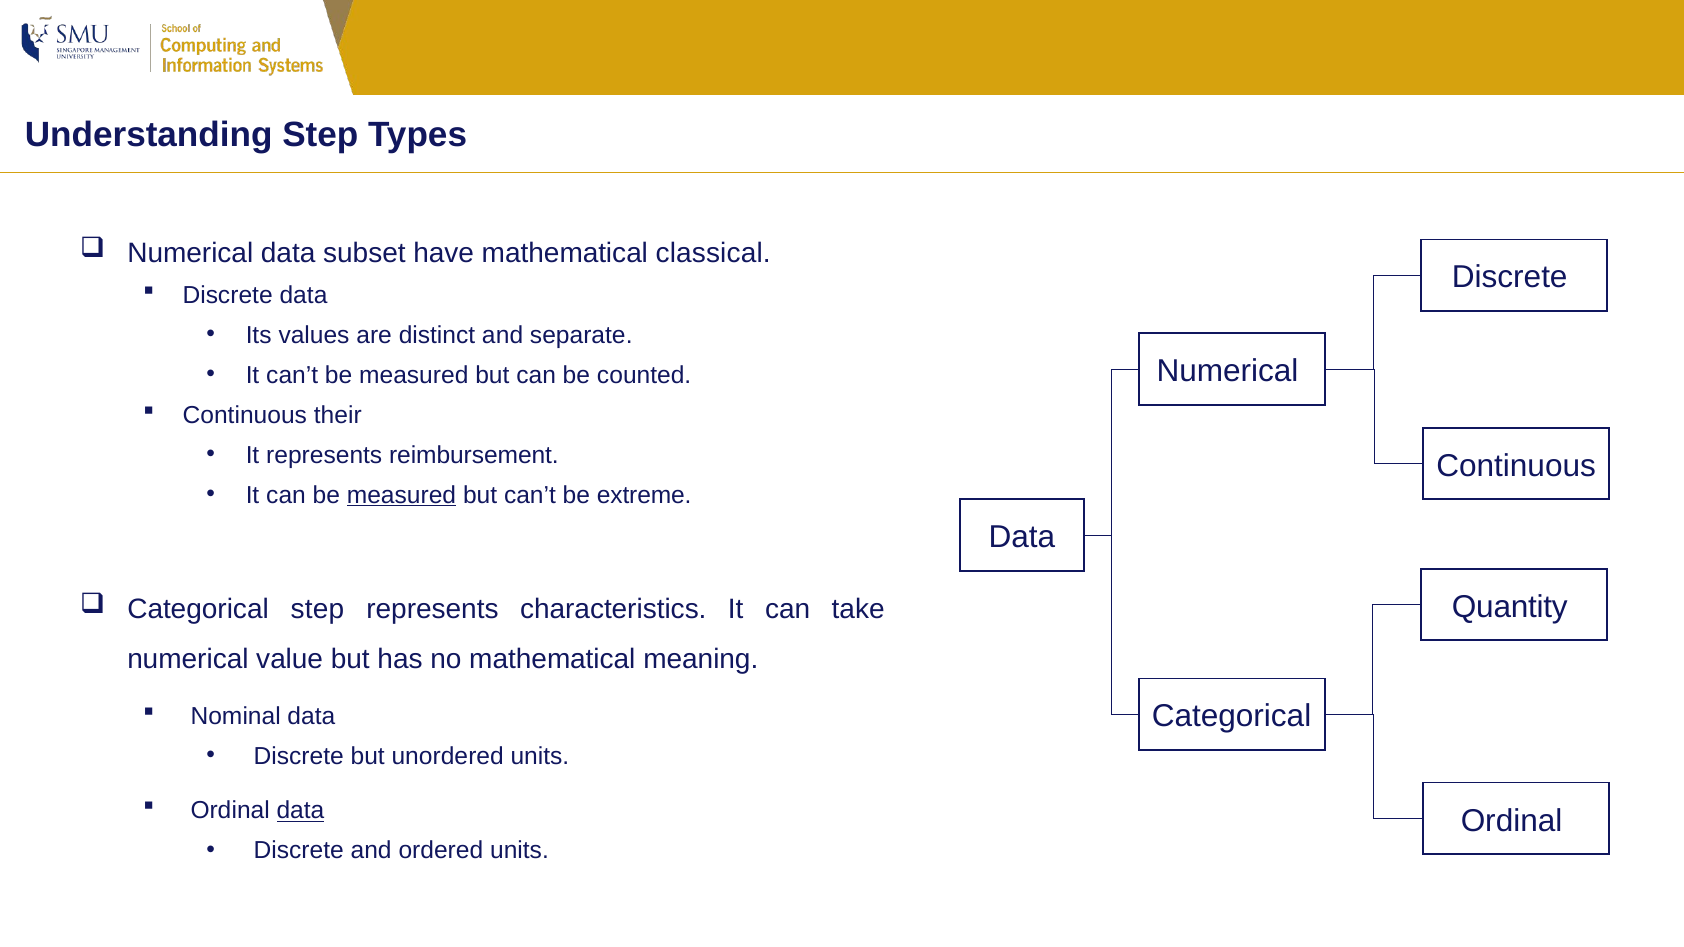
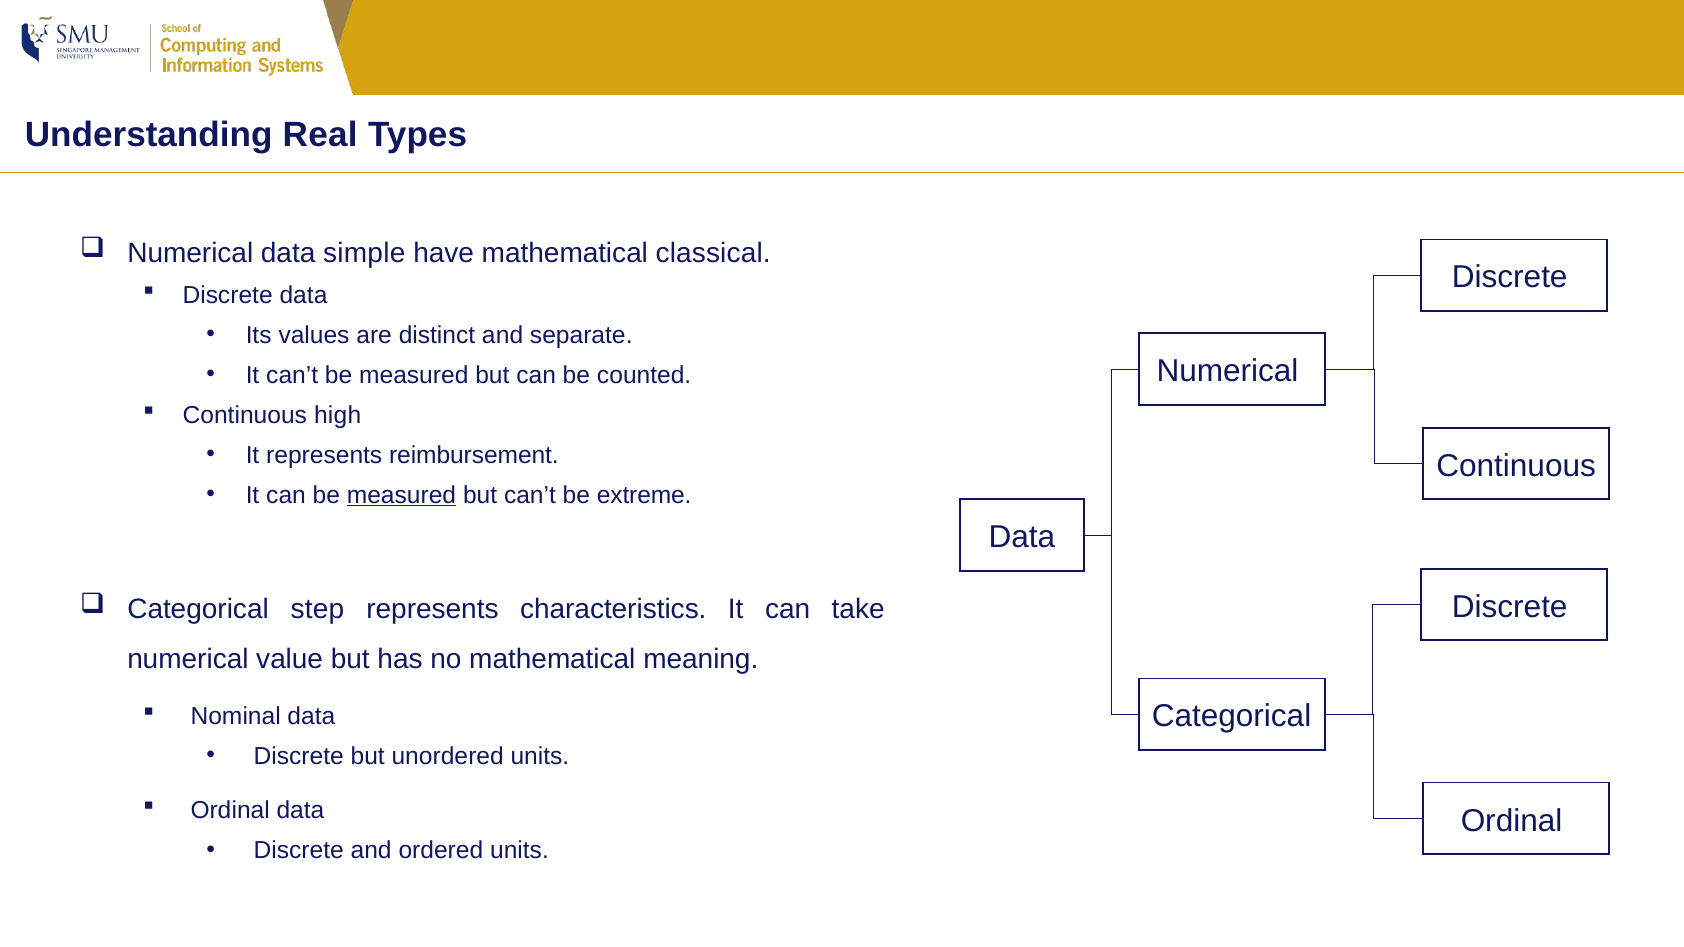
Understanding Step: Step -> Real
subset: subset -> simple
their: their -> high
Quantity at (1510, 607): Quantity -> Discrete
data at (300, 811) underline: present -> none
